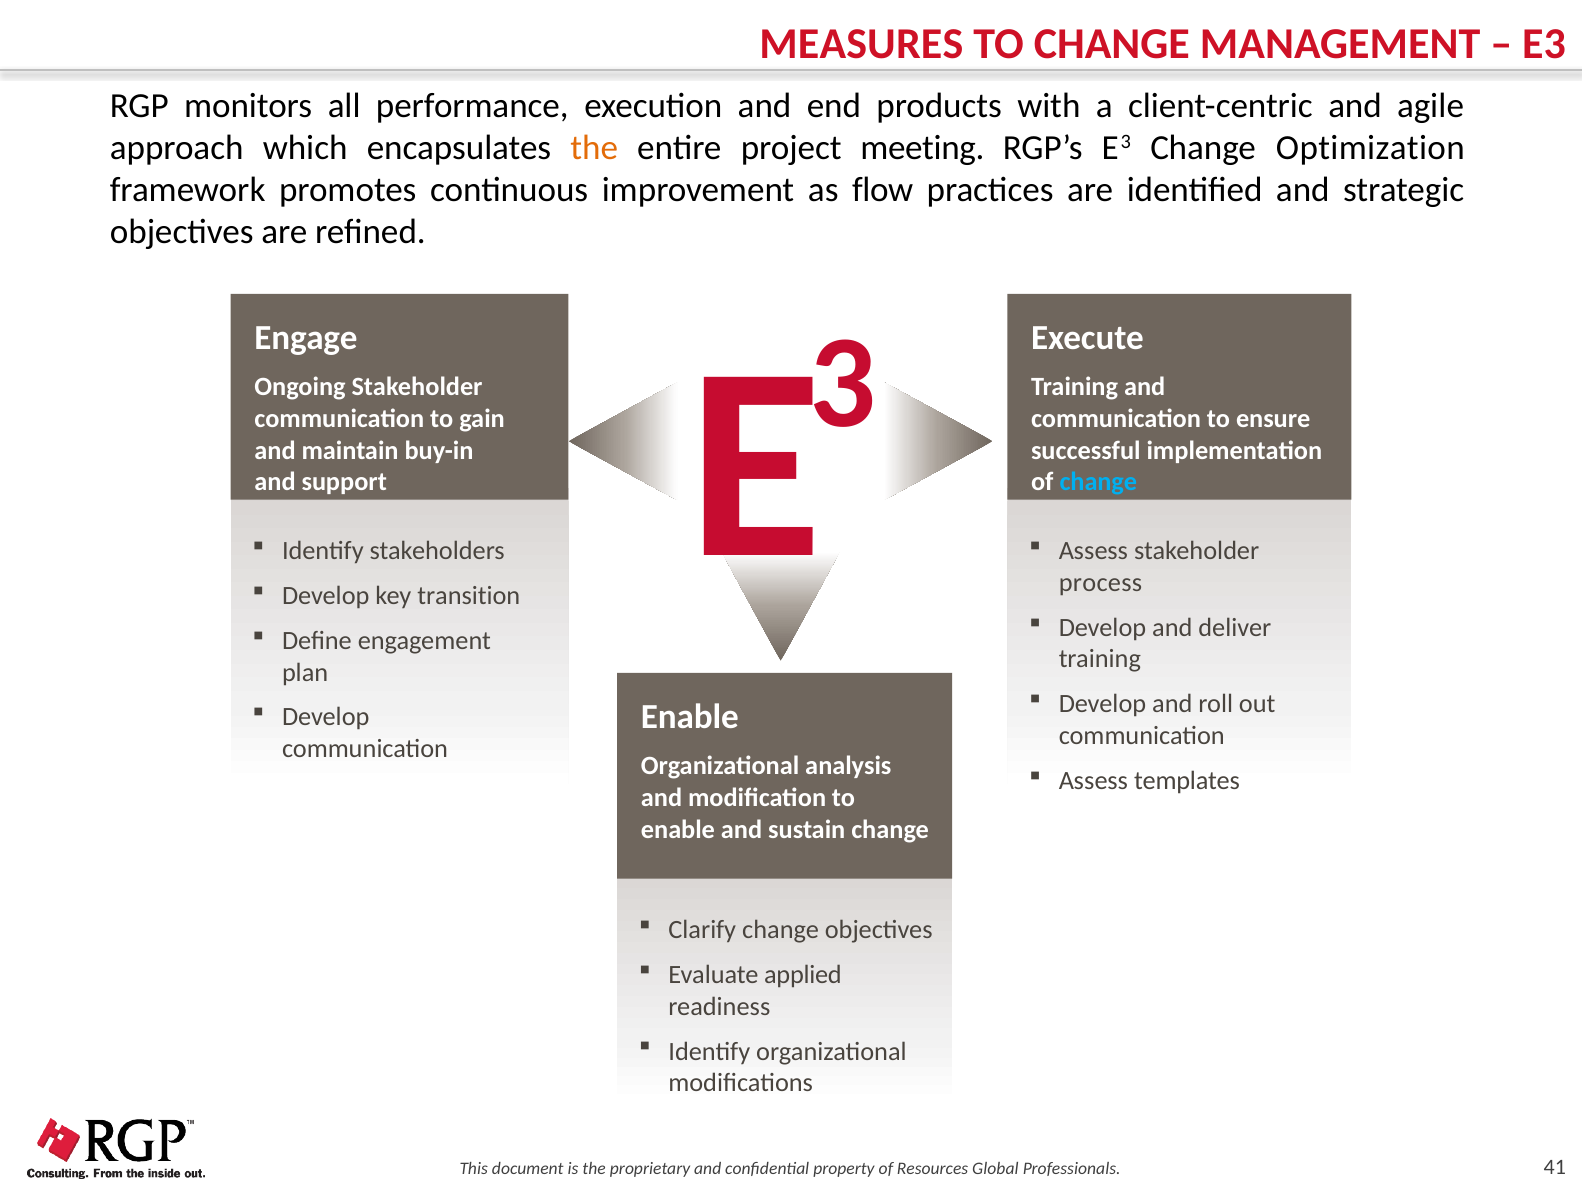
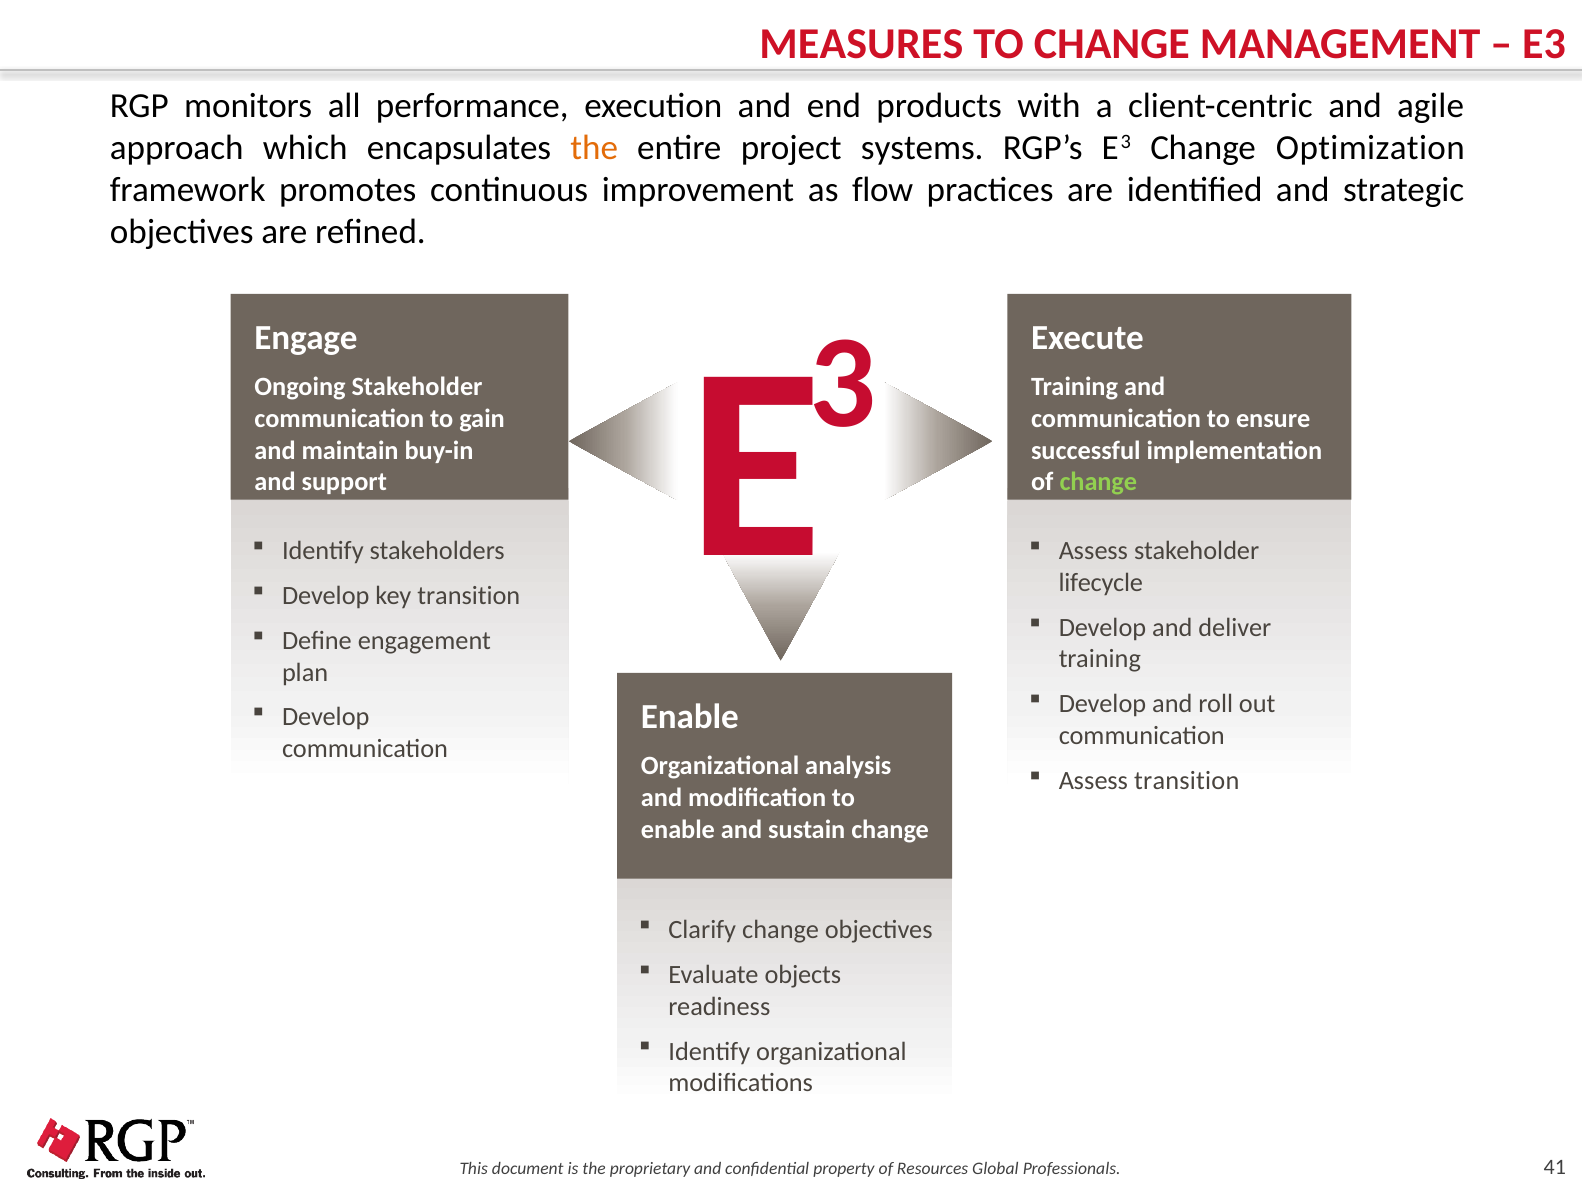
meeting: meeting -> systems
change at (1098, 482) colour: light blue -> light green
process: process -> lifecycle
Assess templates: templates -> transition
applied: applied -> objects
